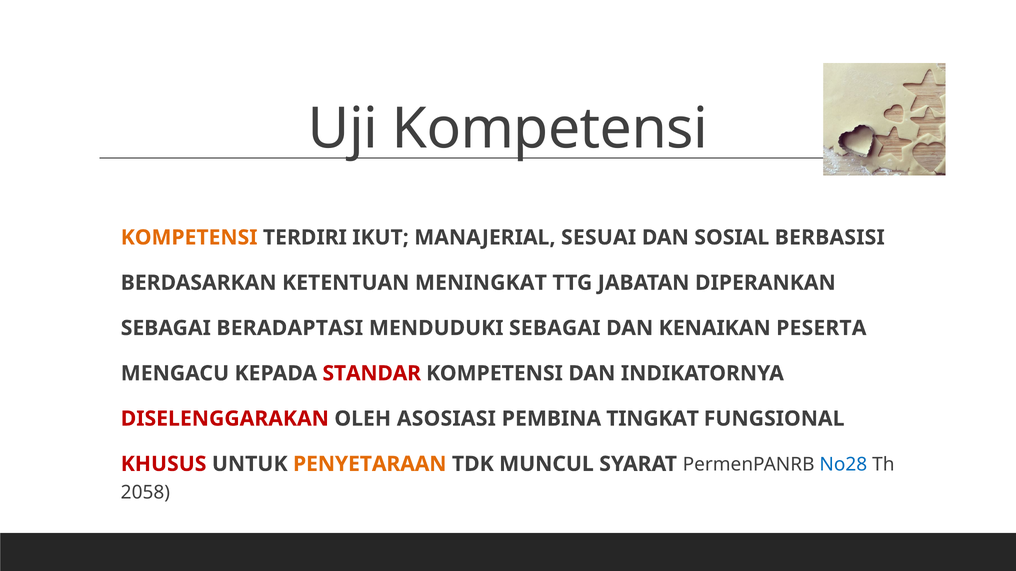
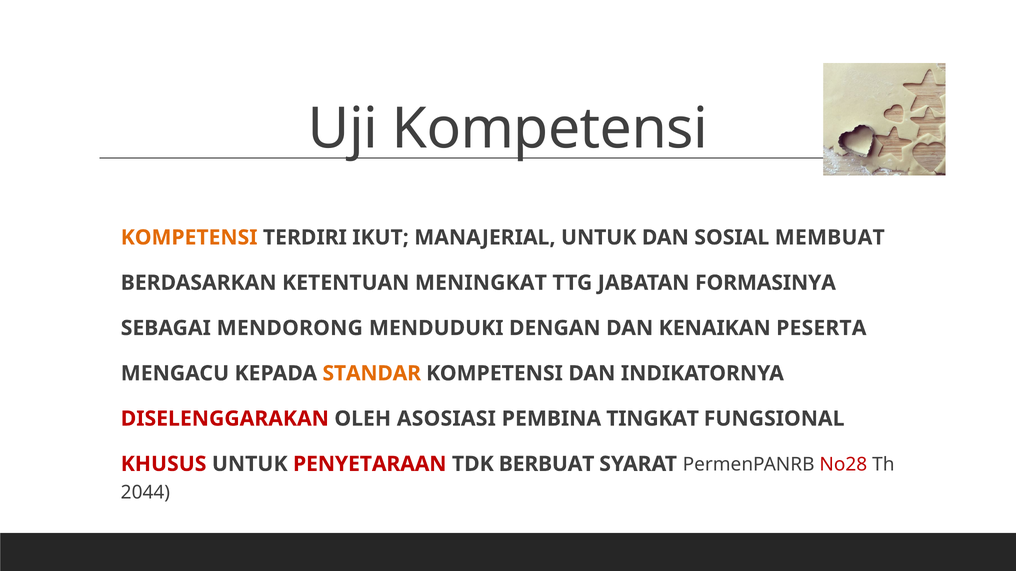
MANAJERIAL SESUAI: SESUAI -> UNTUK
BERBASISI: BERBASISI -> MEMBUAT
DIPERANKAN: DIPERANKAN -> FORMASINYA
BERADAPTASI: BERADAPTASI -> MENDORONG
MENDUDUKI SEBAGAI: SEBAGAI -> DENGAN
STANDAR colour: red -> orange
PENYETARAAN colour: orange -> red
MUNCUL: MUNCUL -> BERBUAT
No28 colour: blue -> red
2058: 2058 -> 2044
